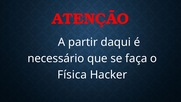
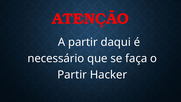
Física at (72, 75): Física -> Partir
